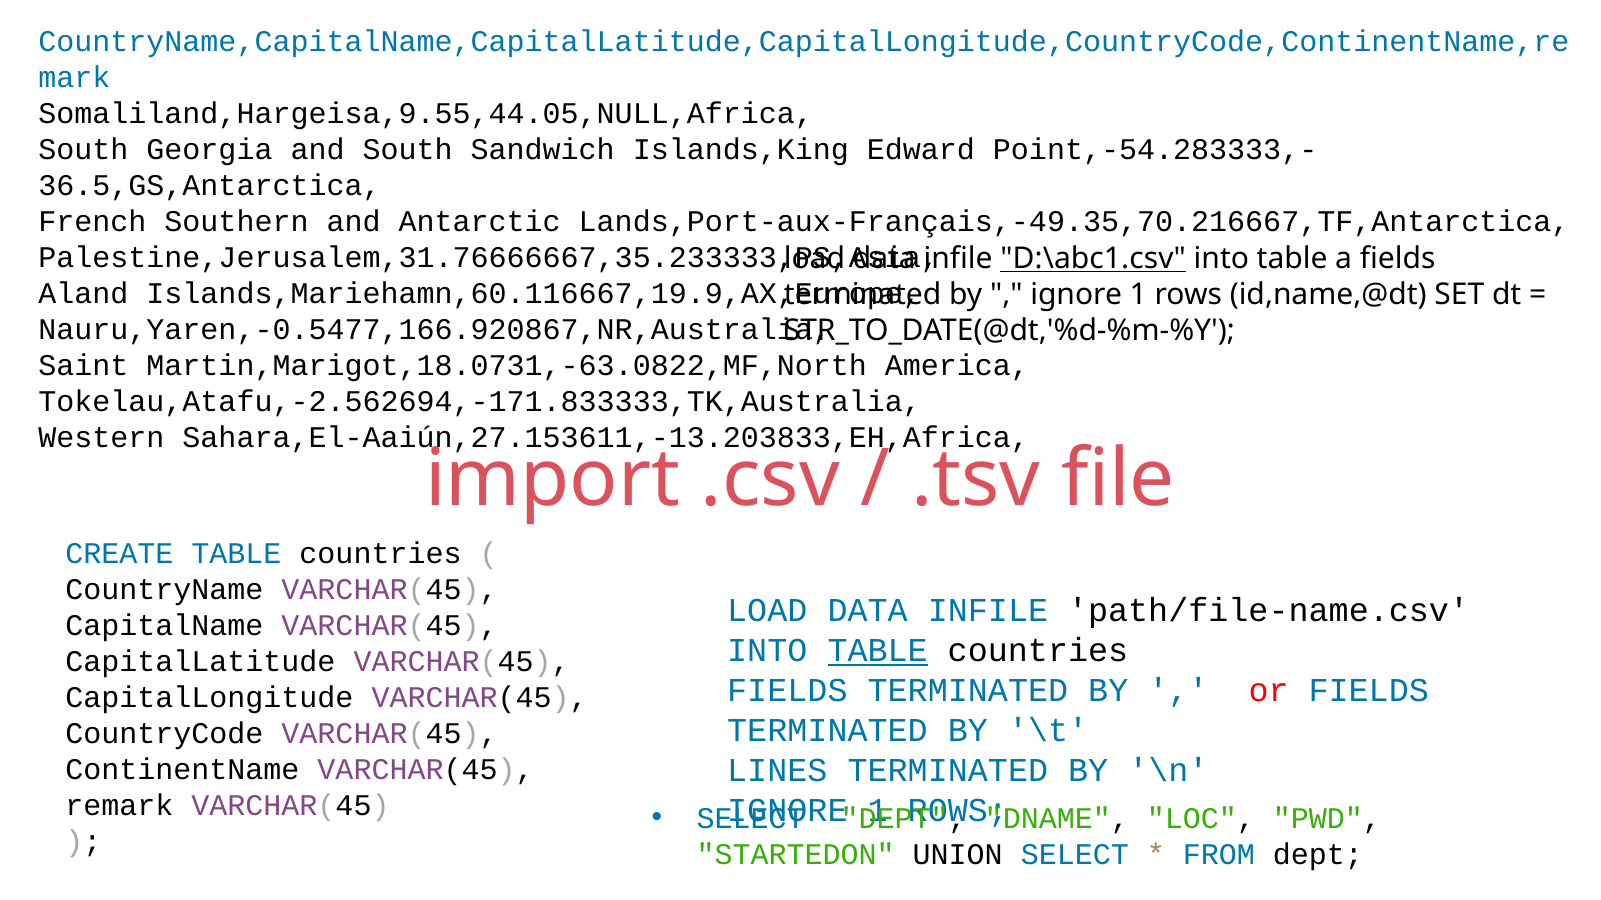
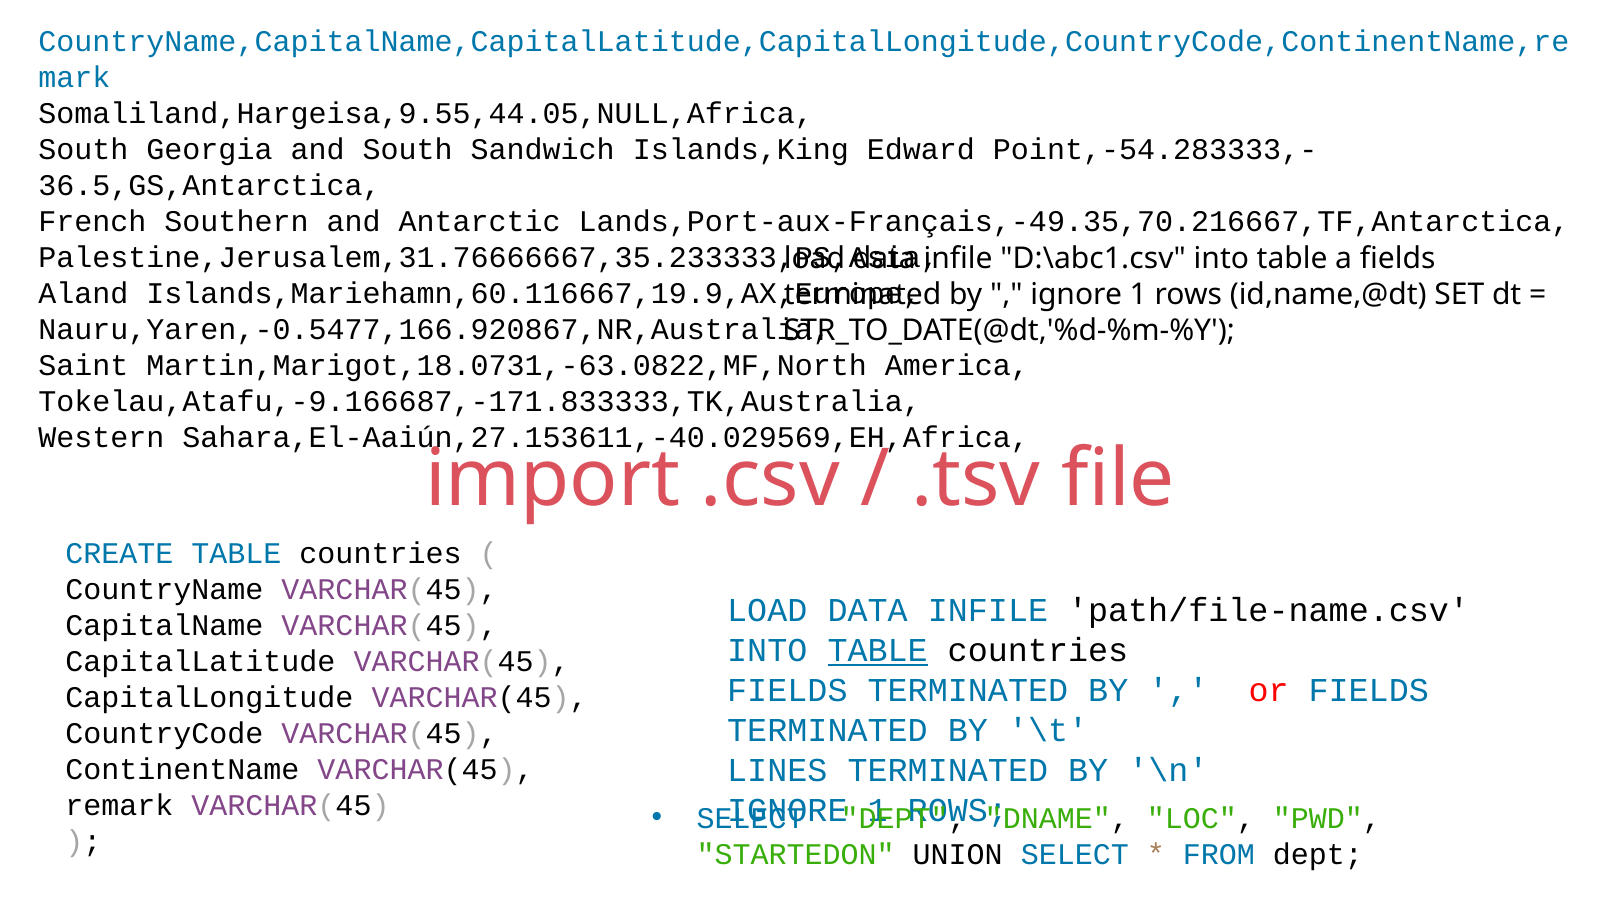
D:\abc1.csv underline: present -> none
Tokelau,Atafu,-2.562694,-171.833333,TK,Australia: Tokelau,Atafu,-2.562694,-171.833333,TK,Australia -> Tokelau,Atafu,-9.166687,-171.833333,TK,Australia
Sahara,El-Aaiún,27.153611,-13.203833,EH,Africa: Sahara,El-Aaiún,27.153611,-13.203833,EH,Africa -> Sahara,El-Aaiún,27.153611,-40.029569,EH,Africa
